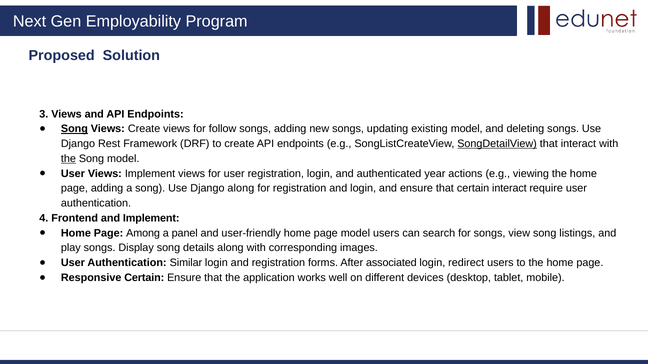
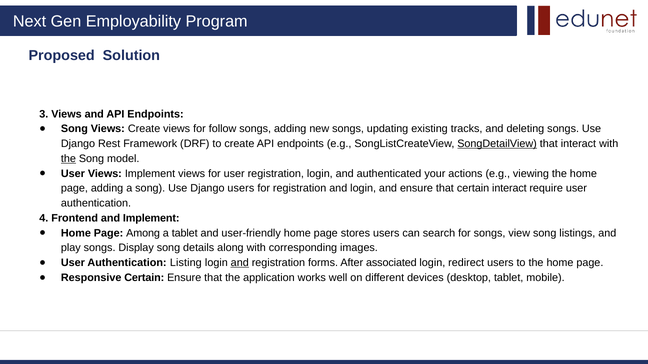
Song at (74, 129) underline: present -> none
existing model: model -> tracks
year: year -> your
Django along: along -> users
a panel: panel -> tablet
page model: model -> stores
Similar: Similar -> Listing
and at (240, 263) underline: none -> present
